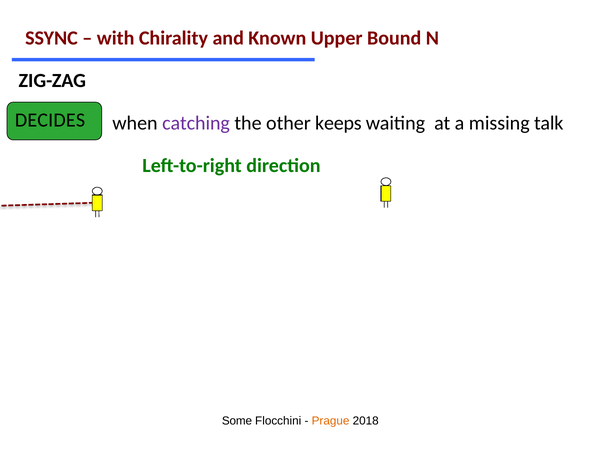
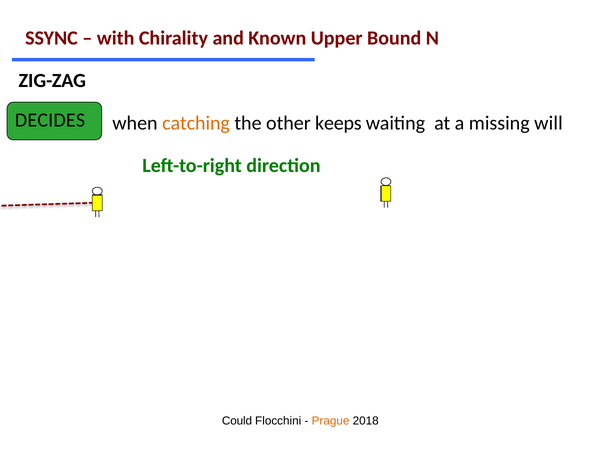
catching colour: purple -> orange
talk: talk -> will
Some: Some -> Could
